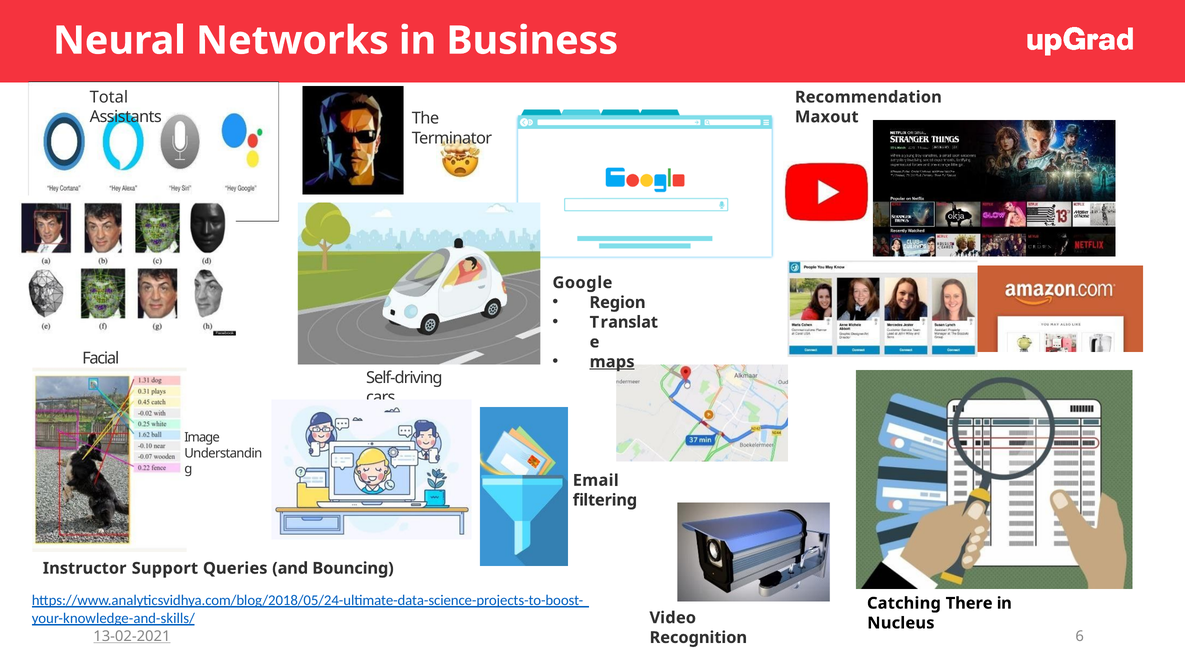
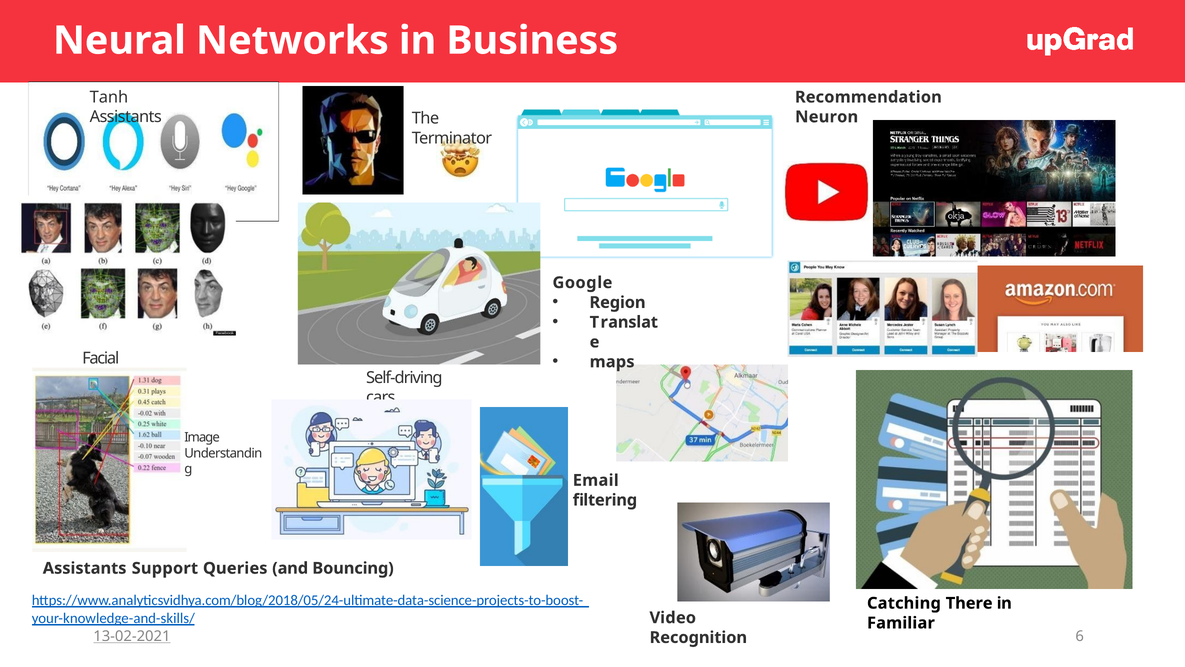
Total: Total -> Tanh
Maxout: Maxout -> Neuron
maps underline: present -> none
Instructor at (85, 569): Instructor -> Assistants
Nucleus: Nucleus -> Familiar
